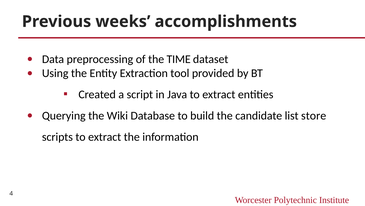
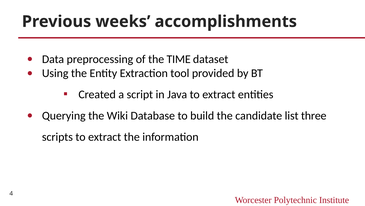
store: store -> three
